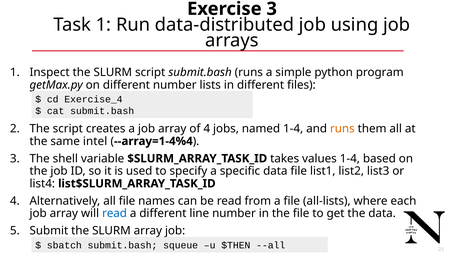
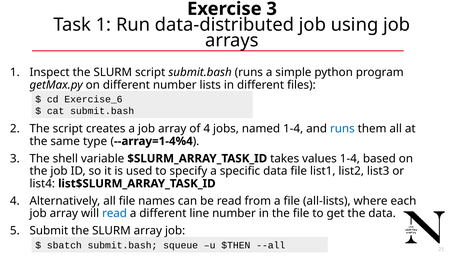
Exercise_4: Exercise_4 -> Exercise_6
runs at (342, 129) colour: orange -> blue
intel: intel -> type
